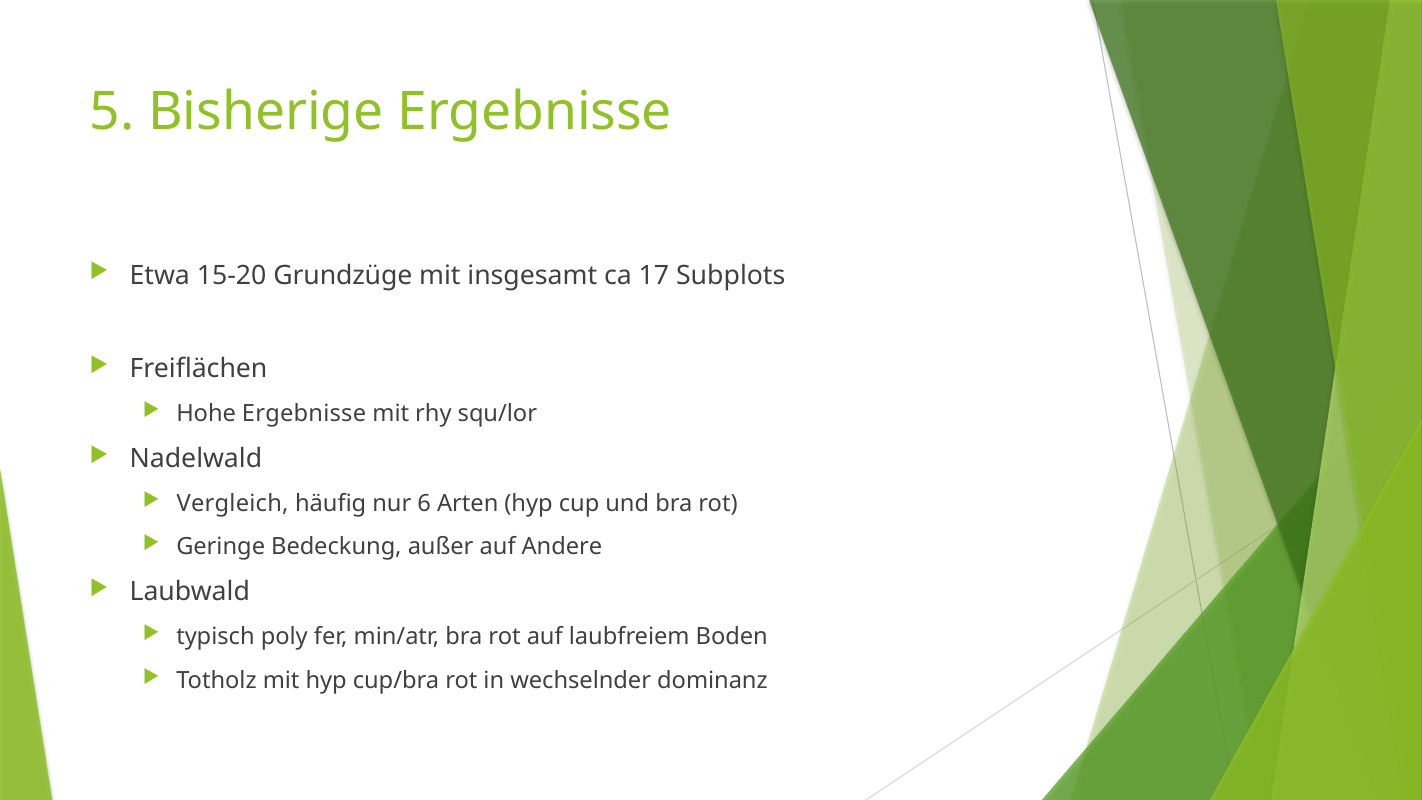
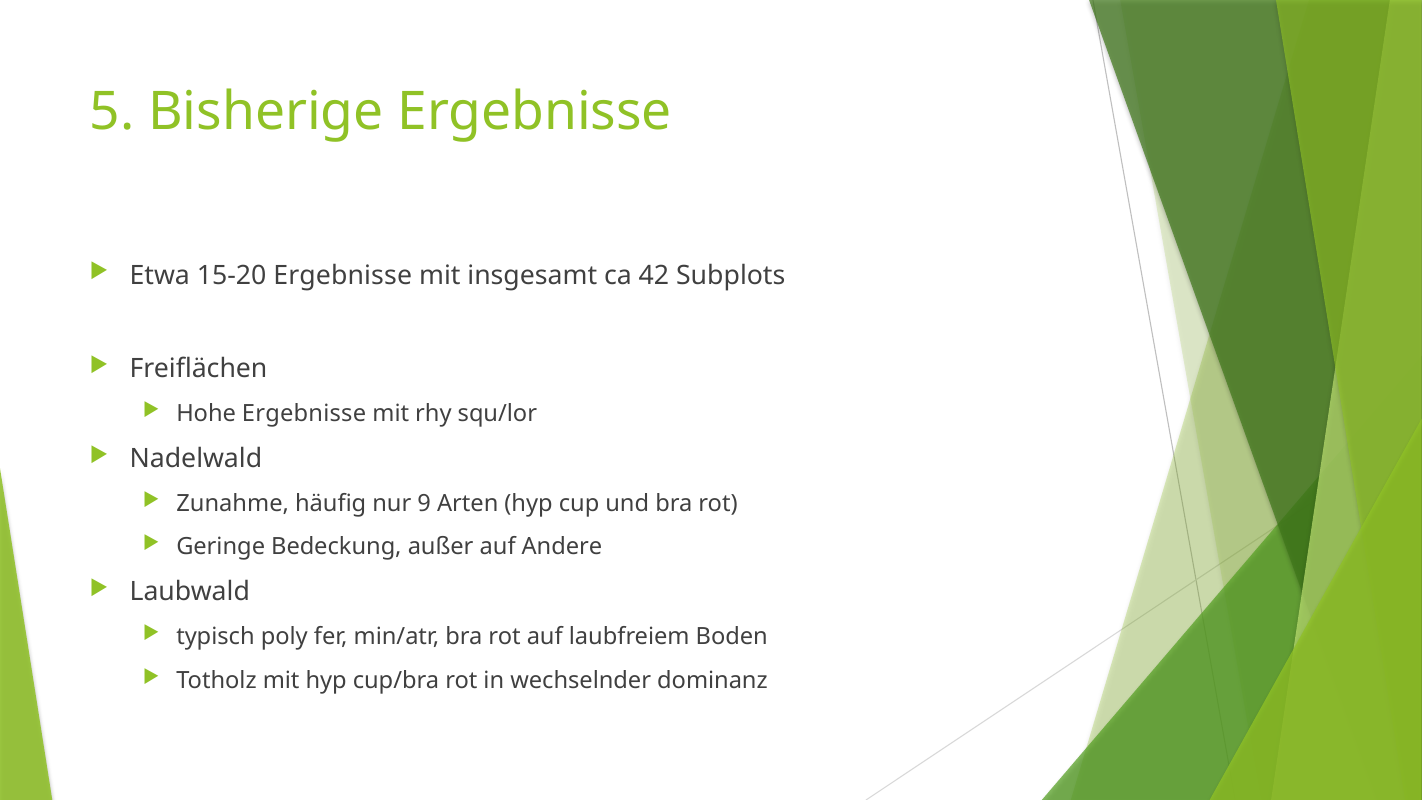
15-20 Grundzüge: Grundzüge -> Ergebnisse
17: 17 -> 42
Vergleich: Vergleich -> Zunahme
6: 6 -> 9
